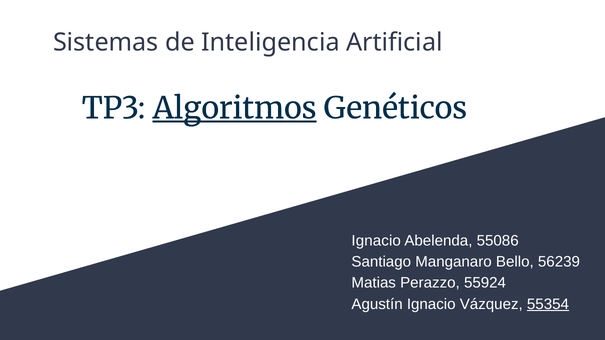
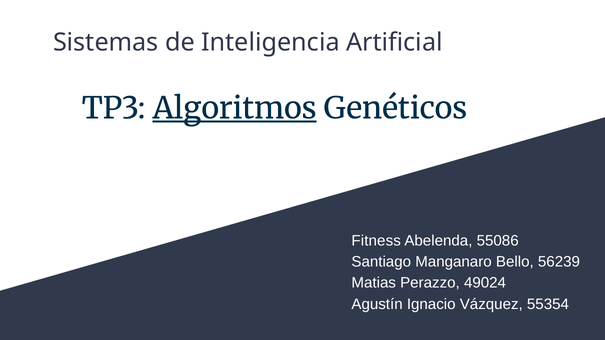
Ignacio at (376, 241): Ignacio -> Fitness
55924: 55924 -> 49024
55354 underline: present -> none
